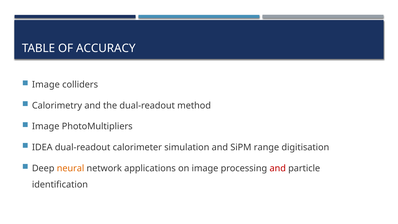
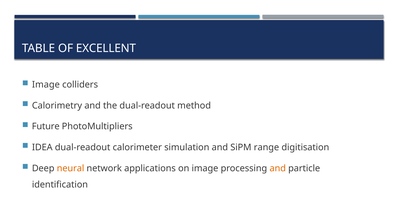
ACCURACY: ACCURACY -> EXCELLENT
Image at (46, 126): Image -> Future
and at (278, 168) colour: red -> orange
